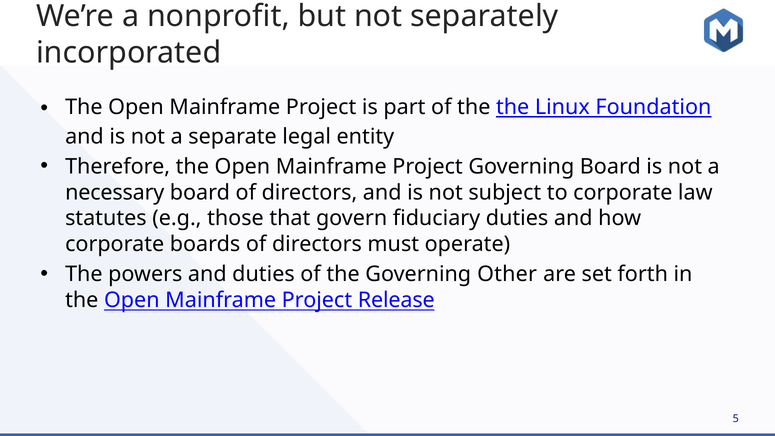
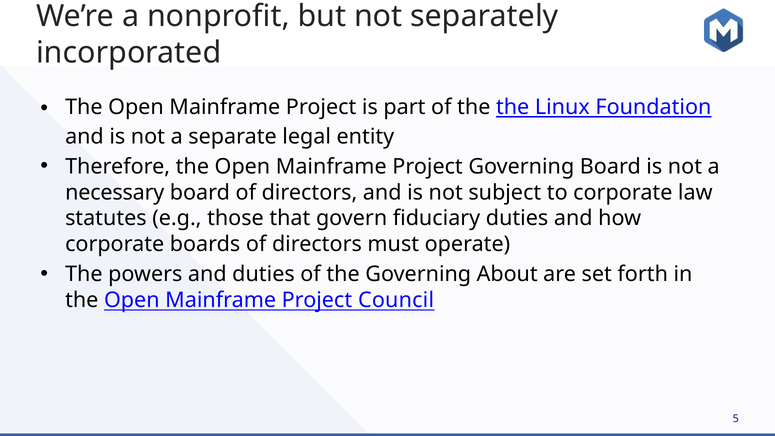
Other: Other -> About
Release: Release -> Council
